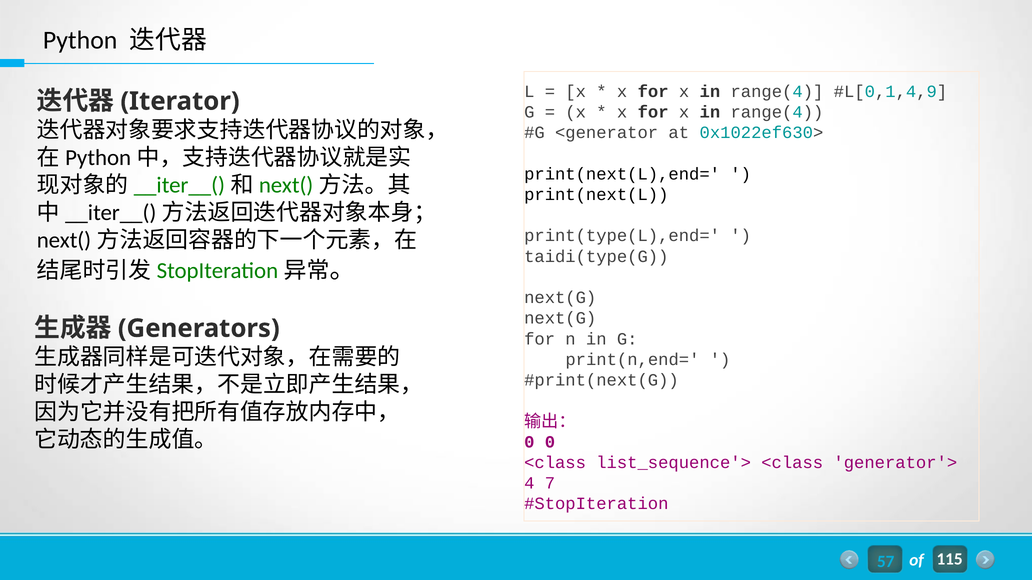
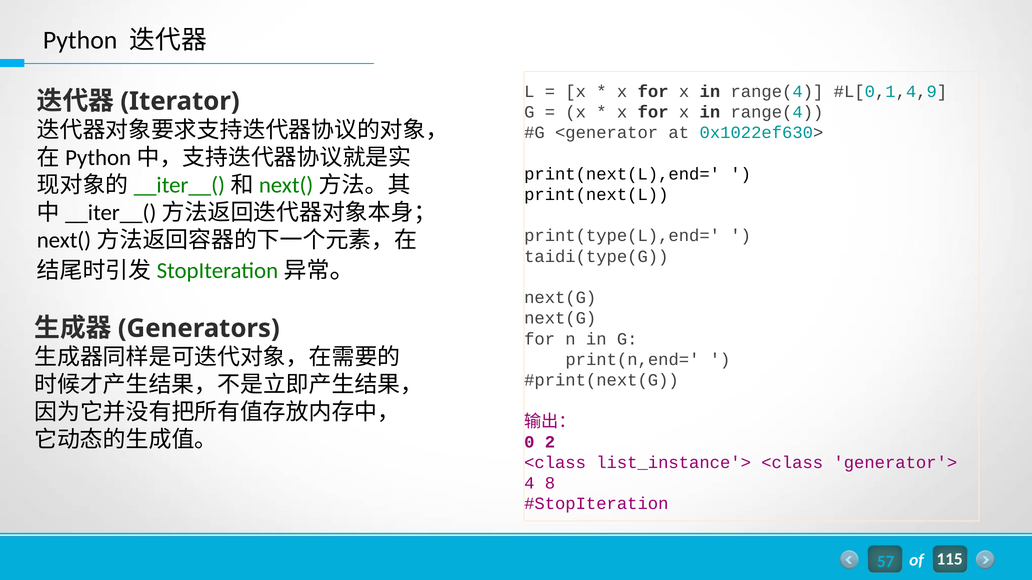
0 0: 0 -> 2
list_sequence'>: list_sequence'> -> list_instance'>
7: 7 -> 8
